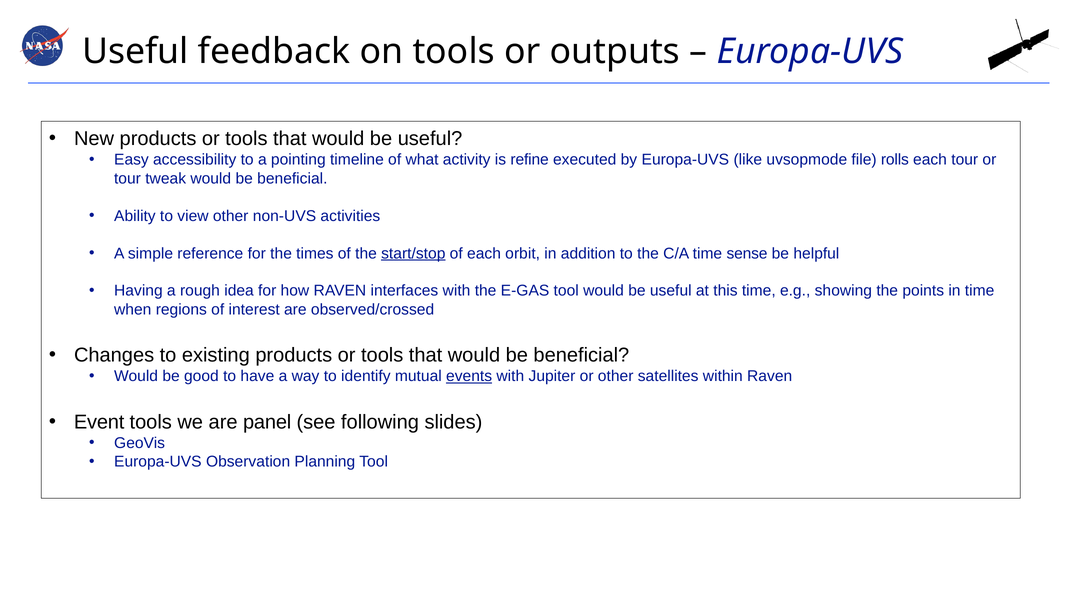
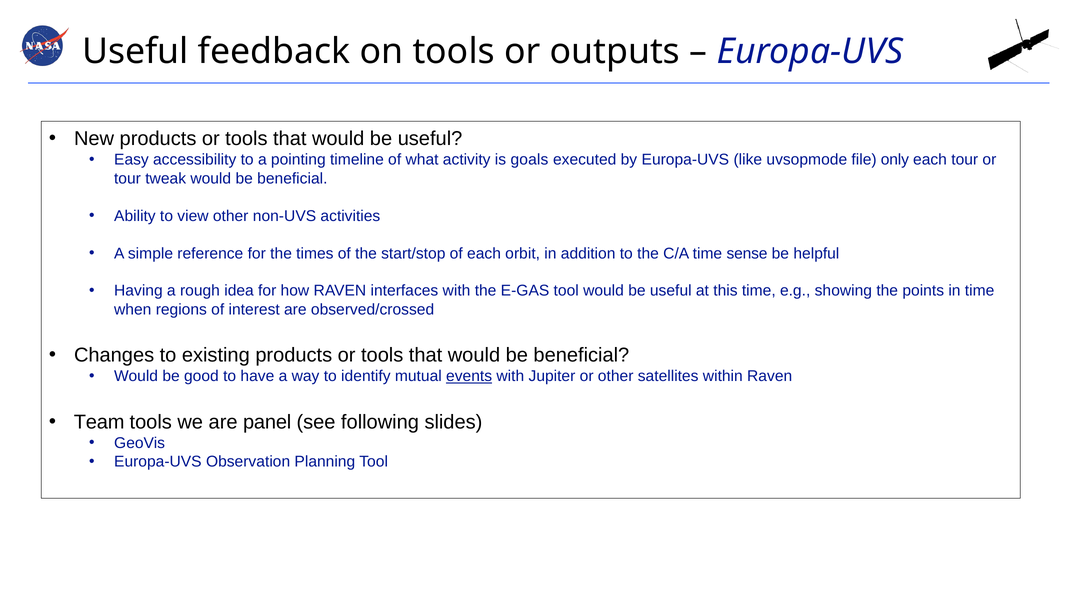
refine: refine -> goals
rolls: rolls -> only
start/stop underline: present -> none
Event: Event -> Team
